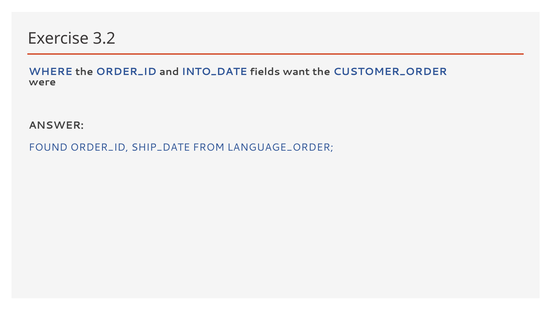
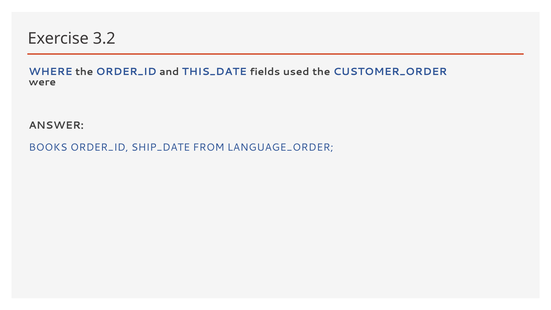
INTO_DATE: INTO_DATE -> THIS_DATE
want: want -> used
FOUND: FOUND -> BOOKS
